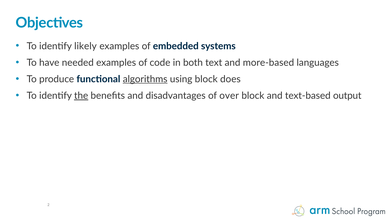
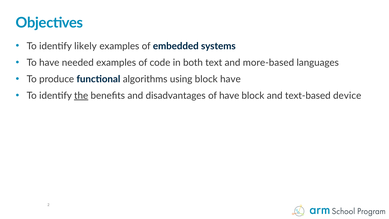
algorithms underline: present -> none
block does: does -> have
of over: over -> have
output: output -> device
